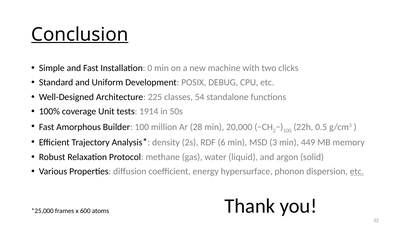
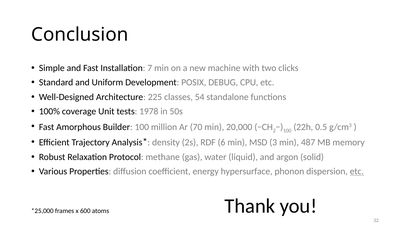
Conclusion underline: present -> none
0: 0 -> 7
1914: 1914 -> 1978
28: 28 -> 70
449: 449 -> 487
